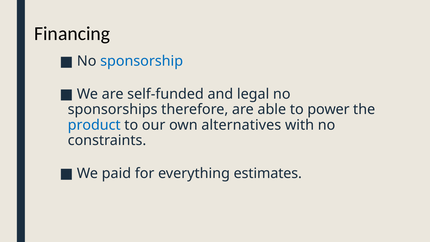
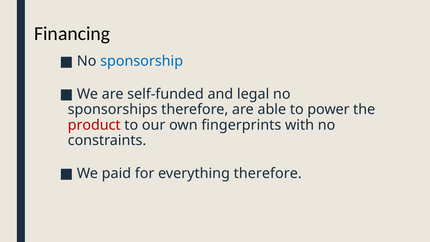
product colour: blue -> red
alternatives: alternatives -> fingerprints
everything estimates: estimates -> therefore
